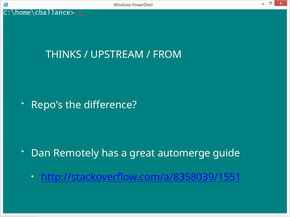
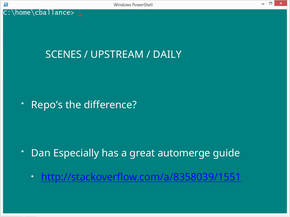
THINKS: THINKS -> SCENES
FROM: FROM -> DAILY
Remotely: Remotely -> Especially
